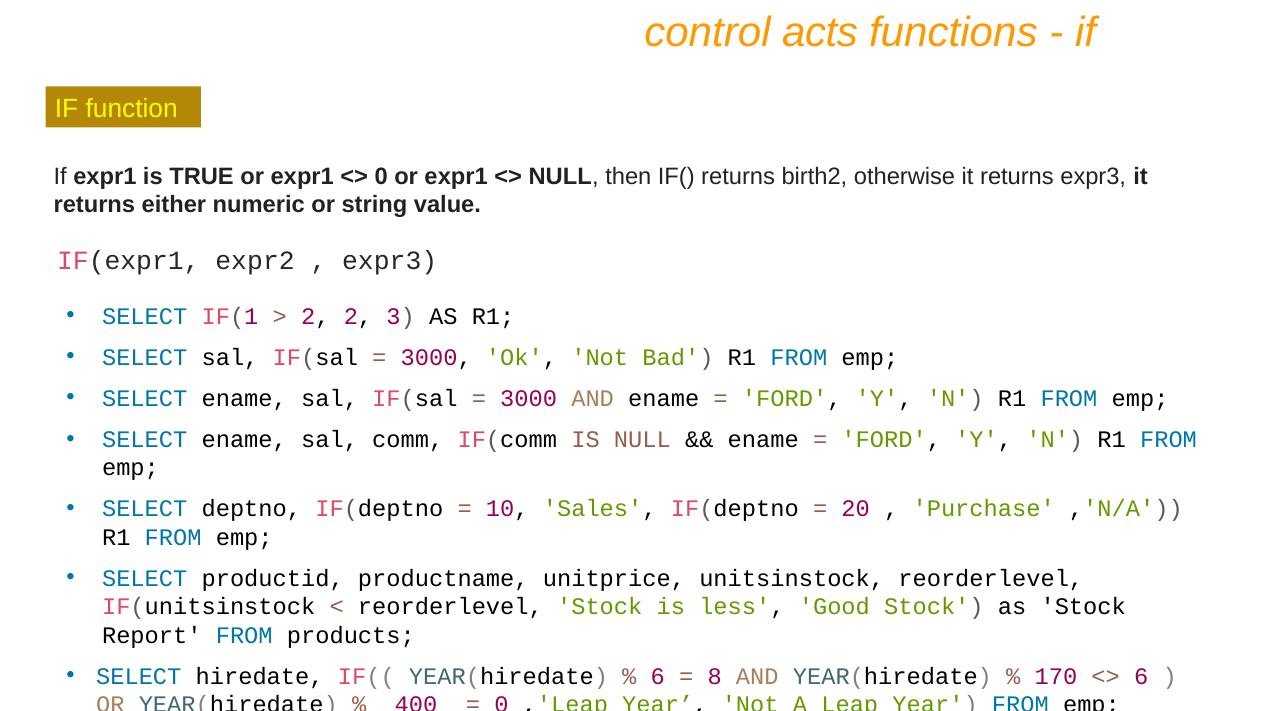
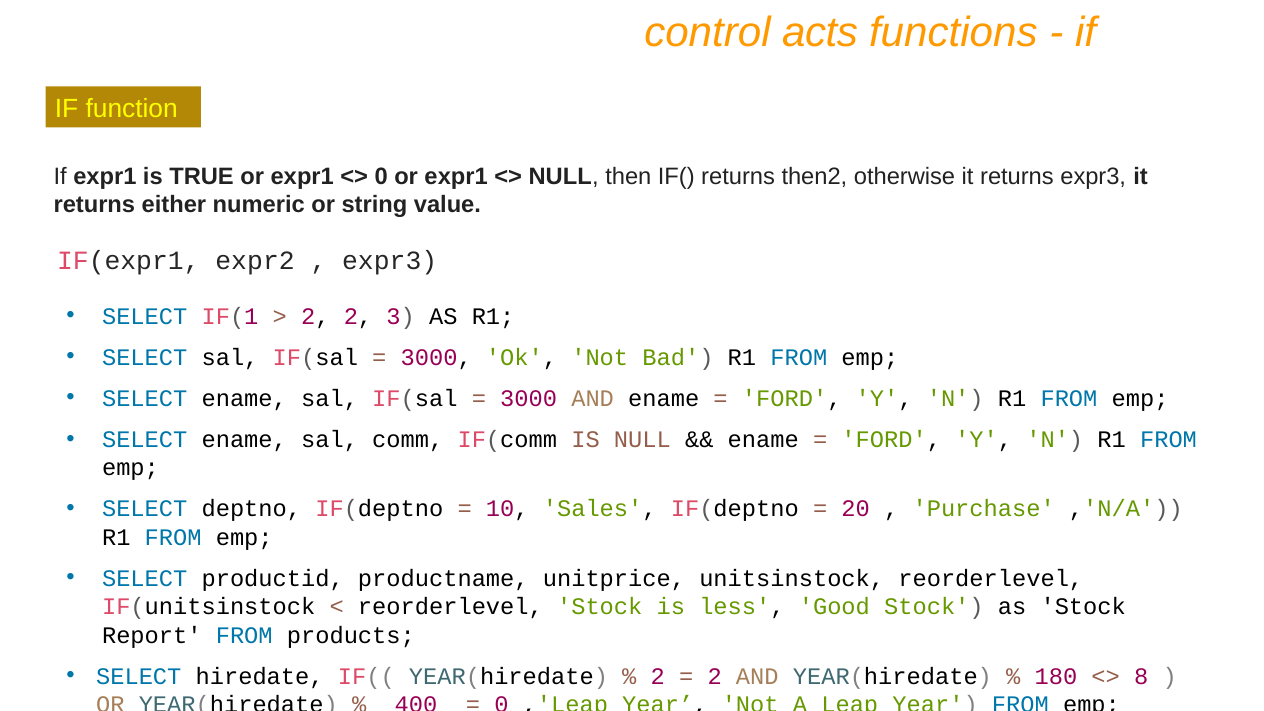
birth2: birth2 -> then2
6 at (658, 676): 6 -> 2
8 at (715, 676): 8 -> 2
170: 170 -> 180
6 at (1141, 676): 6 -> 8
